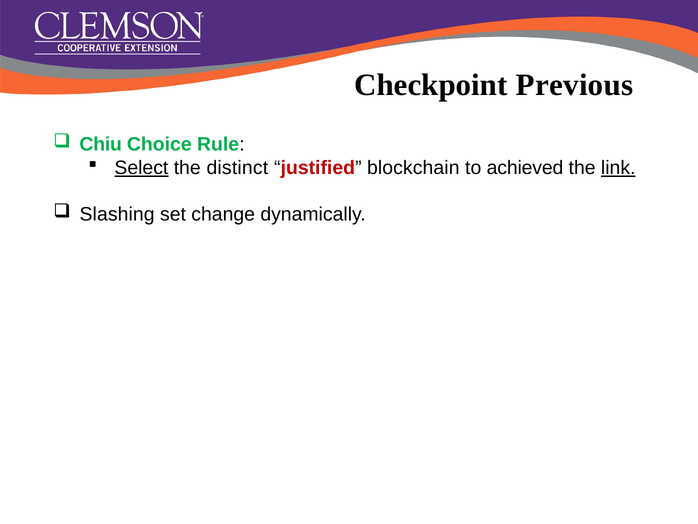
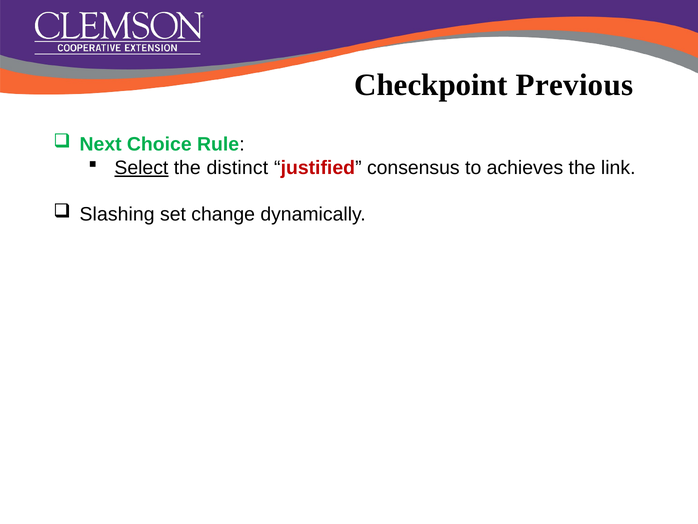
Chiu: Chiu -> Next
blockchain: blockchain -> consensus
achieved: achieved -> achieves
link underline: present -> none
